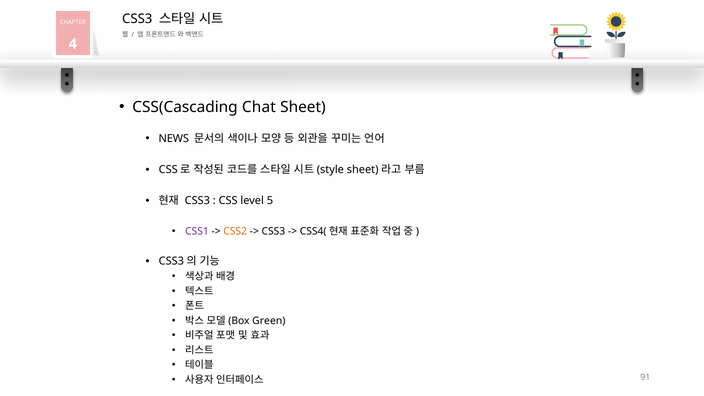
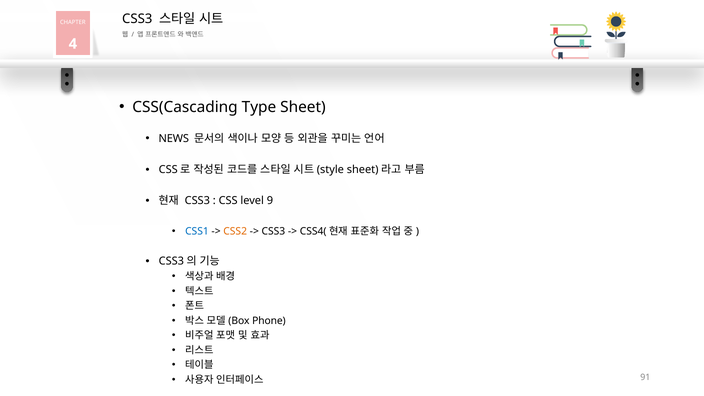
Chat: Chat -> Type
5: 5 -> 9
CSS1 colour: purple -> blue
Green: Green -> Phone
